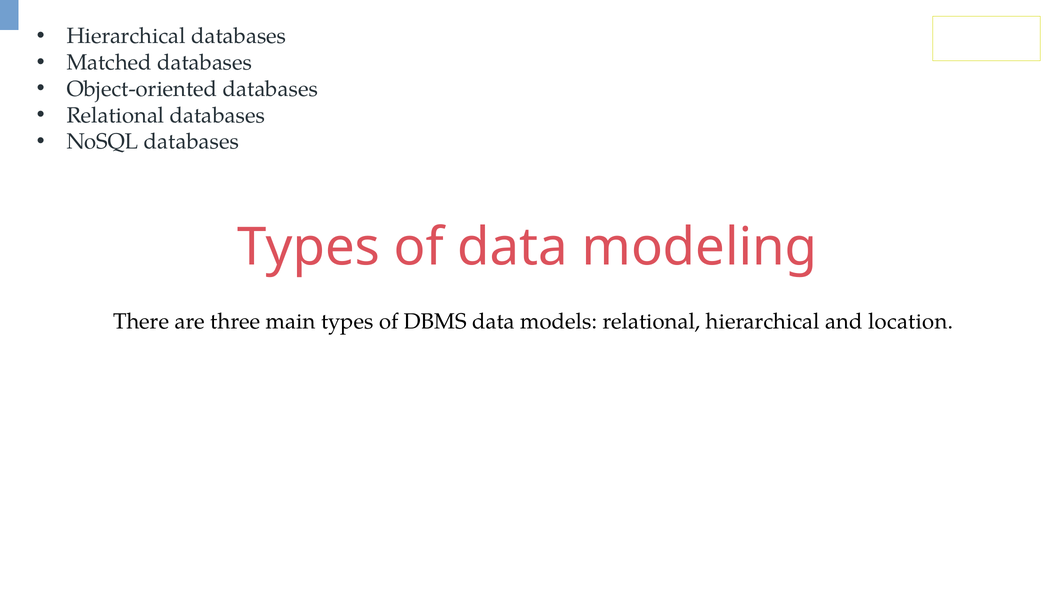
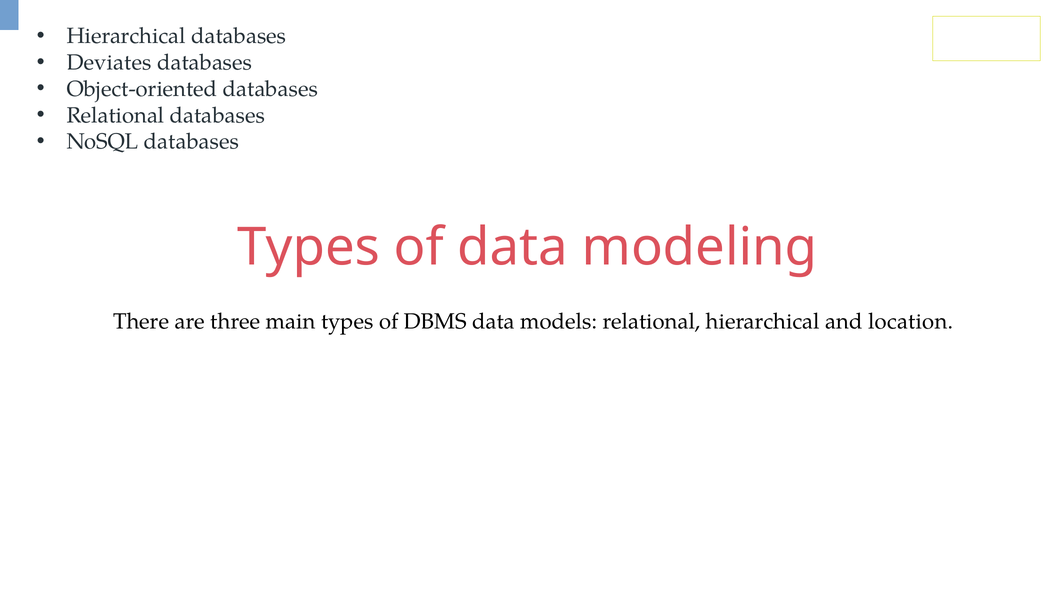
Matched: Matched -> Deviates
